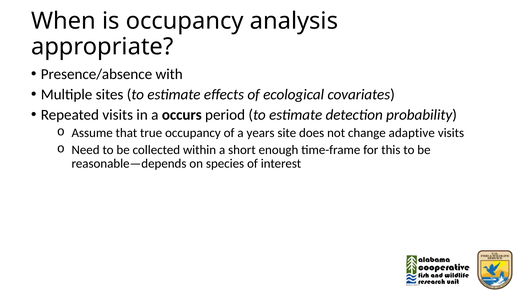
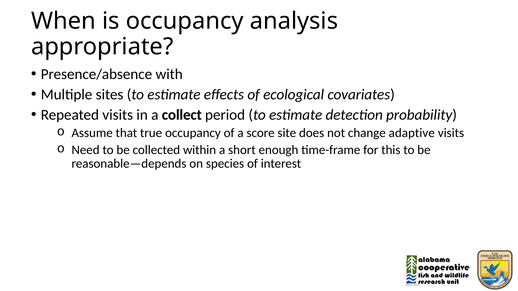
occurs: occurs -> collect
years: years -> score
